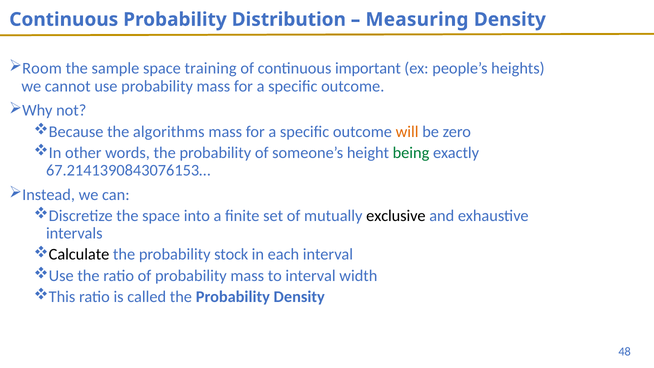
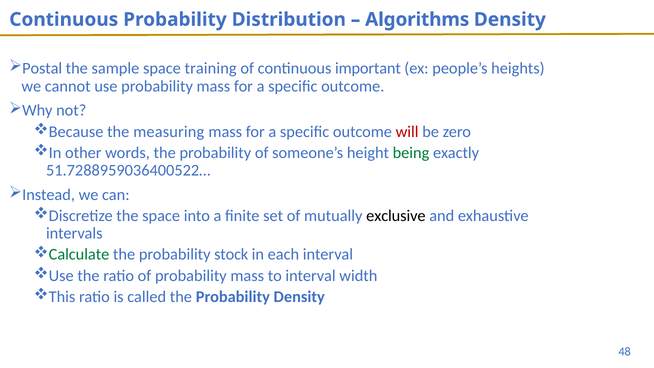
Measuring: Measuring -> Algorithms
Room: Room -> Postal
algorithms: algorithms -> measuring
will colour: orange -> red
67.2141390843076153…: 67.2141390843076153… -> 51.7288959036400522…
Calculate colour: black -> green
